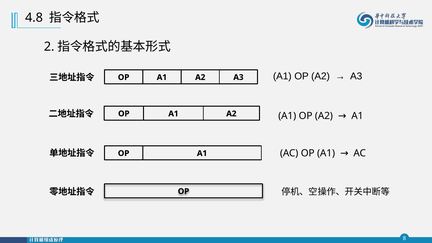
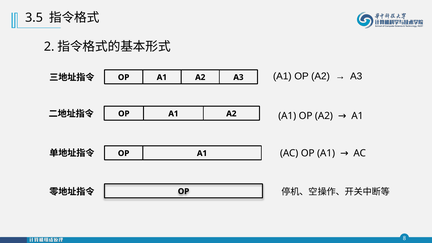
4.8: 4.8 -> 3.5
